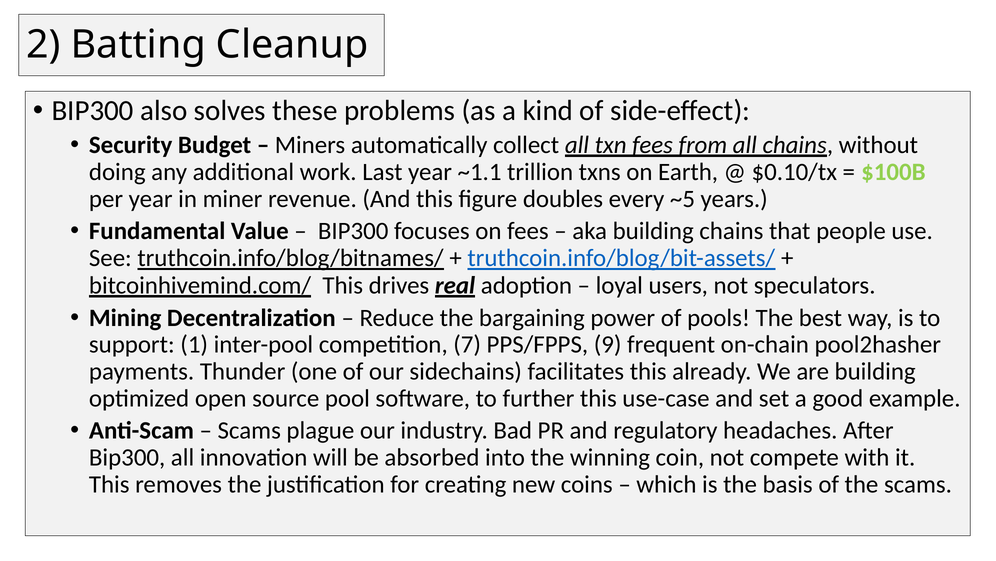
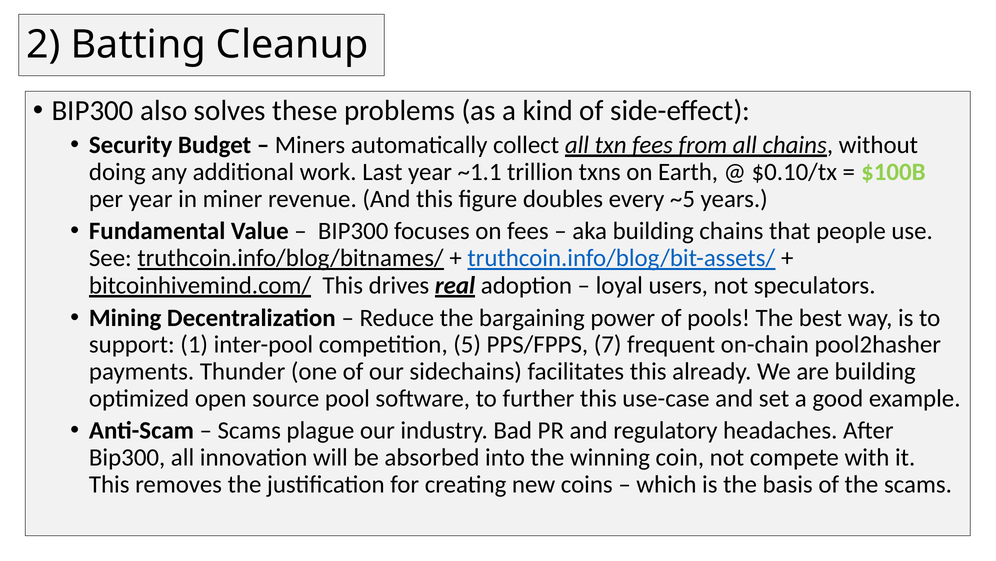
7: 7 -> 5
9: 9 -> 7
